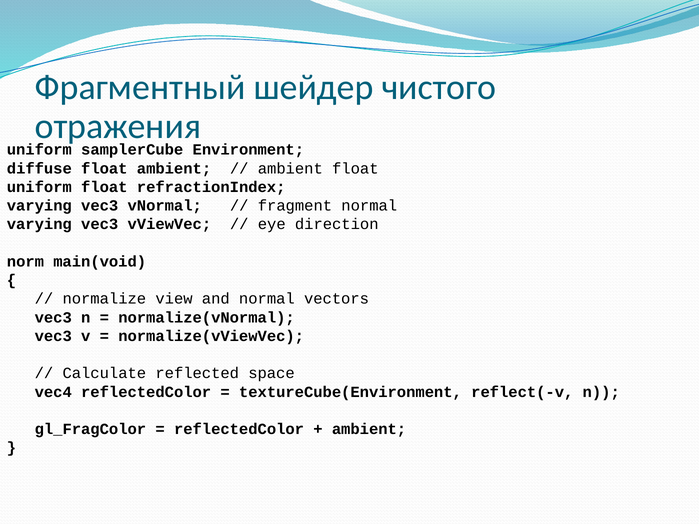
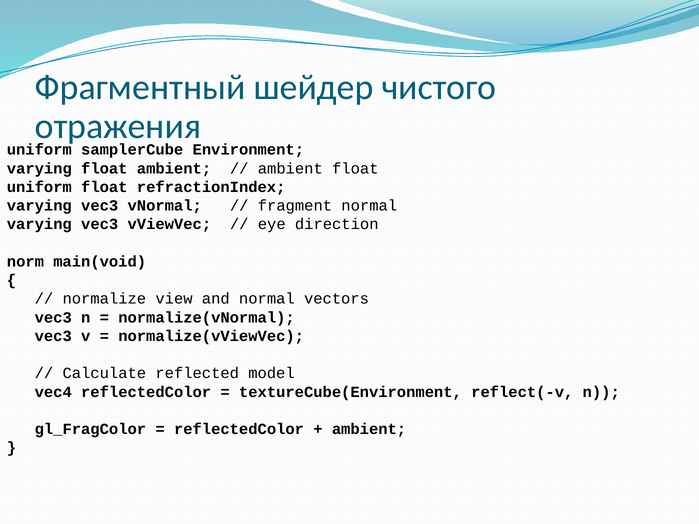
diffuse at (39, 169): diffuse -> varying
space: space -> model
